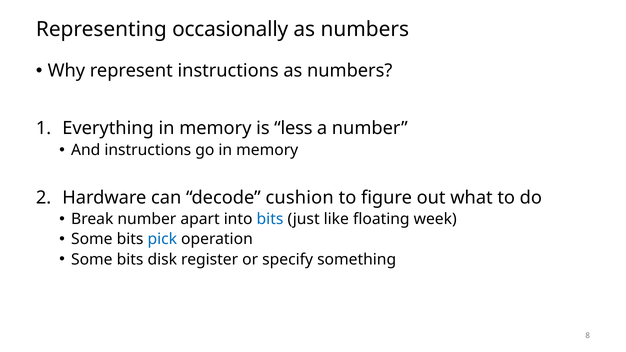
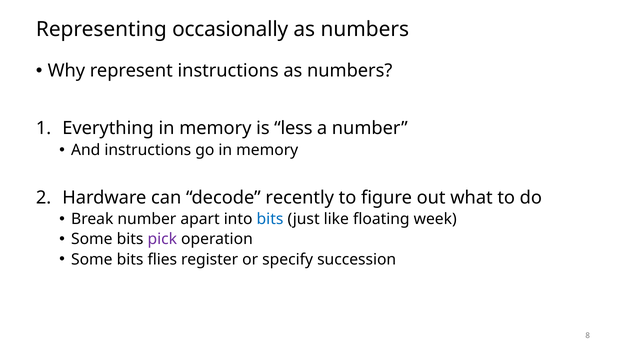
cushion: cushion -> recently
pick colour: blue -> purple
disk: disk -> flies
something: something -> succession
